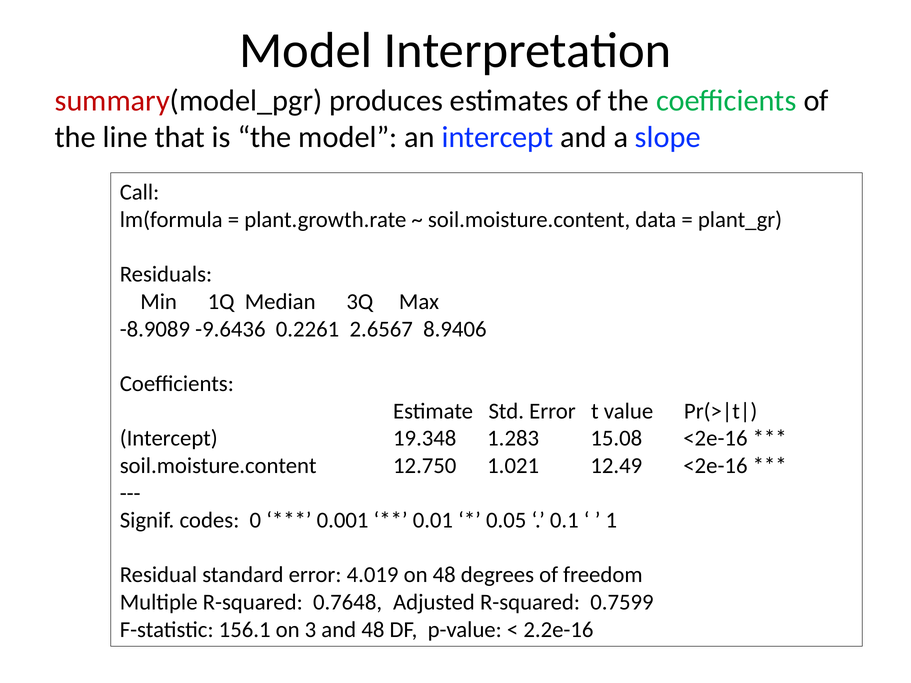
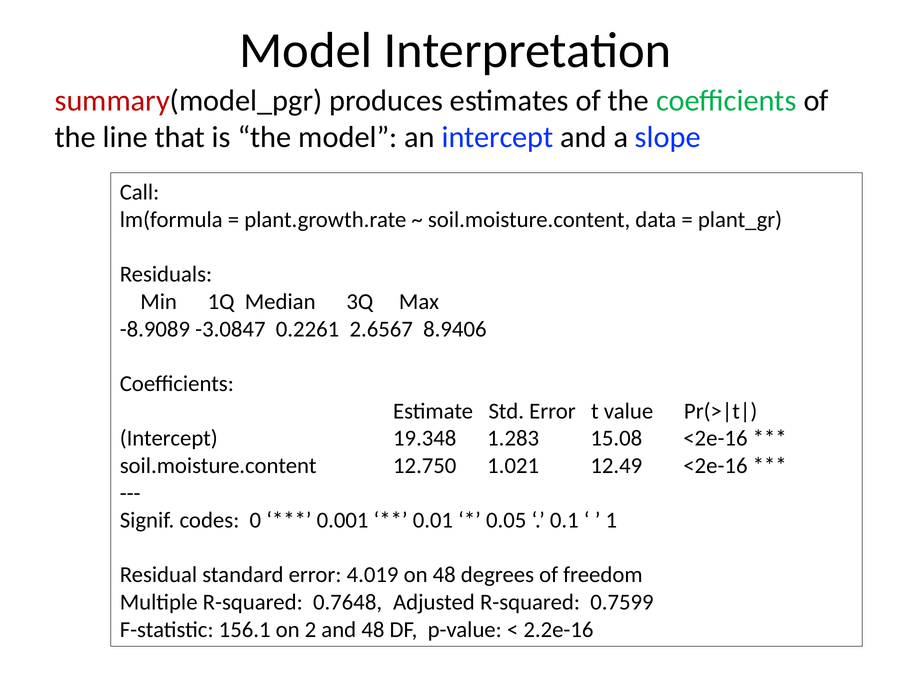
-9.6436: -9.6436 -> -3.0847
3: 3 -> 2
